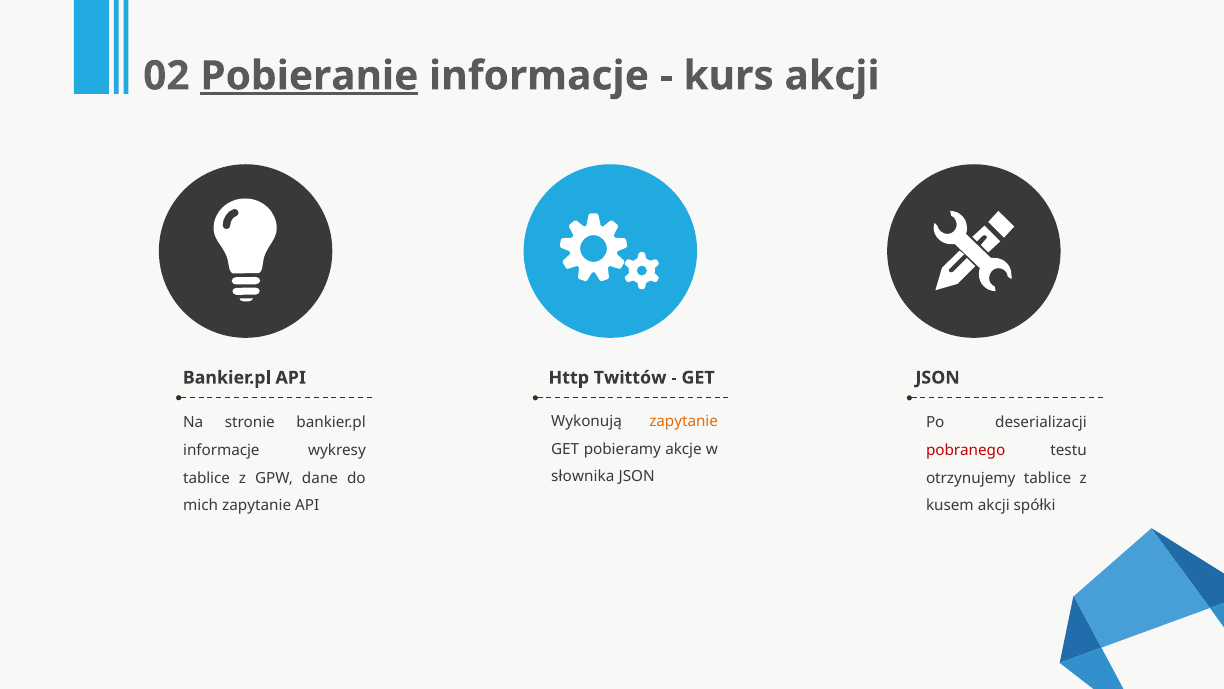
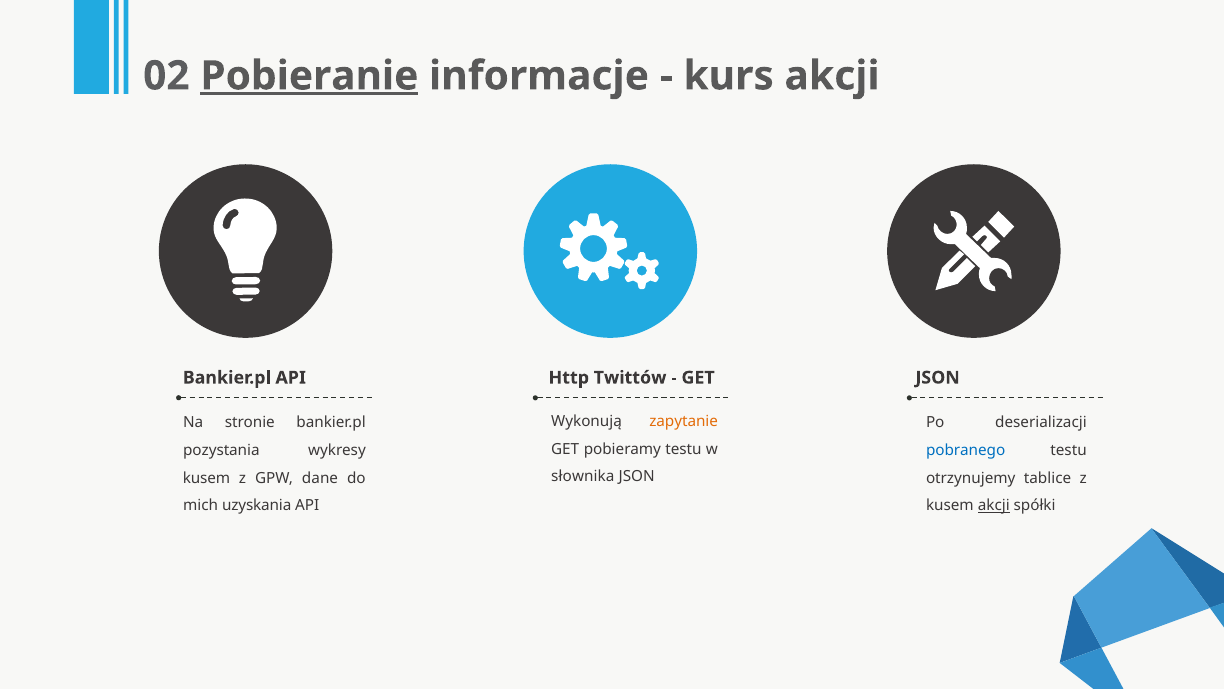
pobieramy akcje: akcje -> testu
informacje at (221, 450): informacje -> pozystania
pobranego colour: red -> blue
tablice at (207, 478): tablice -> kusem
mich zapytanie: zapytanie -> uzyskania
akcji at (994, 505) underline: none -> present
